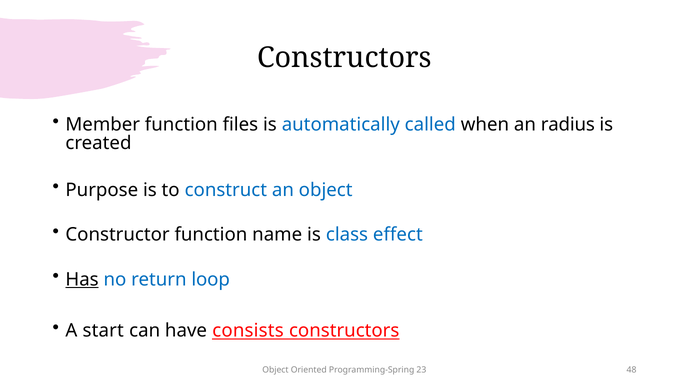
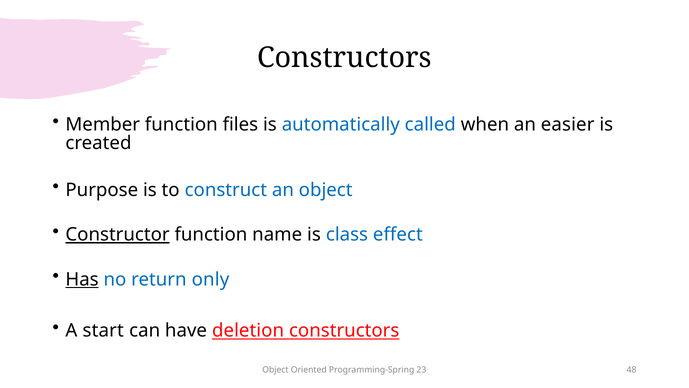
radius: radius -> easier
Constructor underline: none -> present
loop: loop -> only
consists: consists -> deletion
